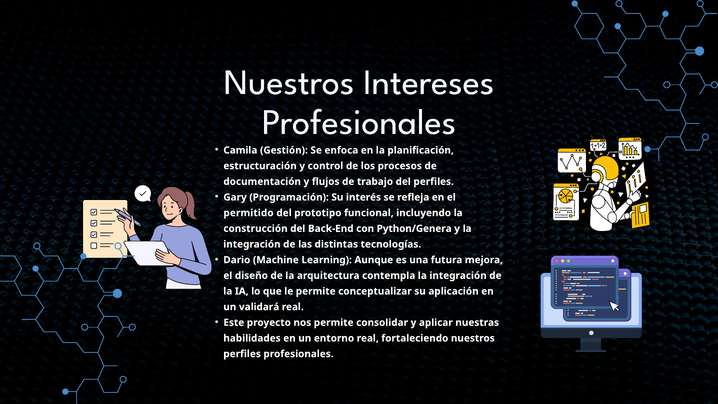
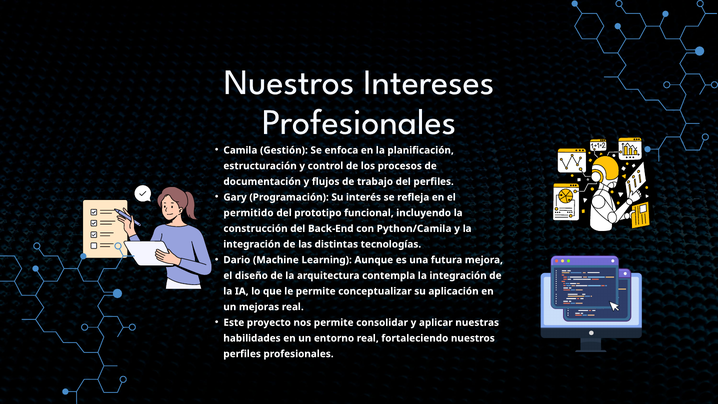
Python/Genera: Python/Genera -> Python/Camila
validará: validará -> mejoras
